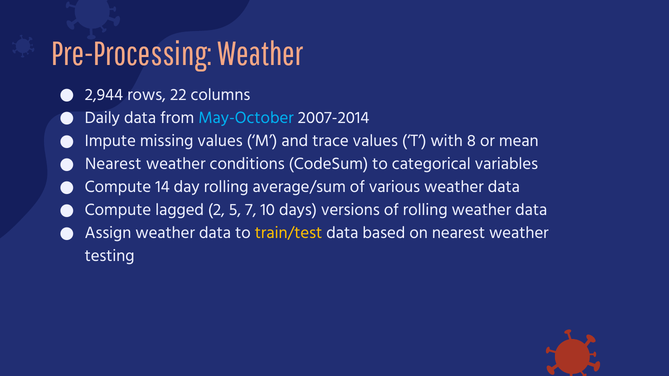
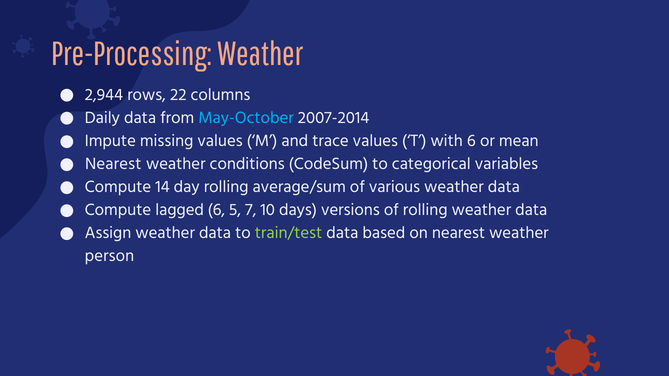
with 8: 8 -> 6
lagged 2: 2 -> 6
train/test colour: yellow -> light green
testing: testing -> person
